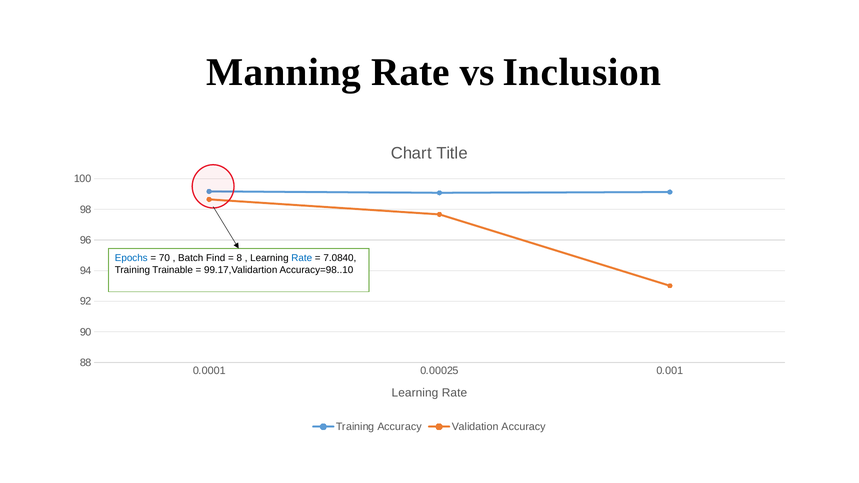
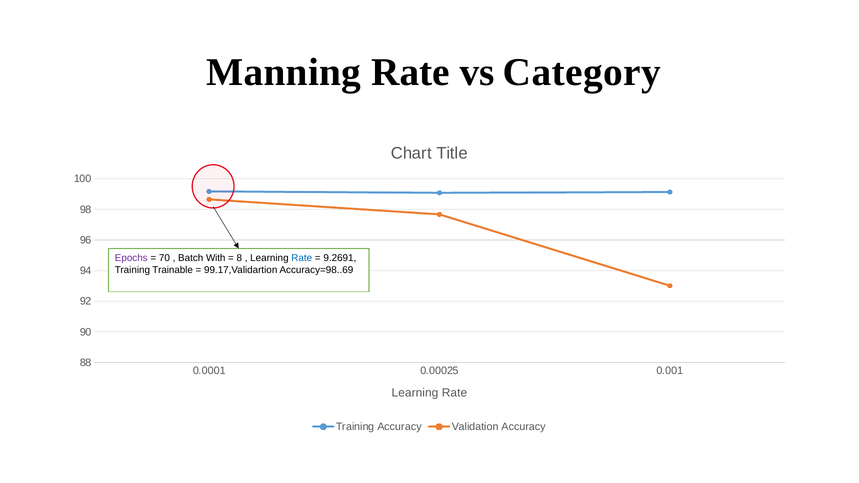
Inclusion: Inclusion -> Category
Epochs colour: blue -> purple
Find: Find -> With
7.0840: 7.0840 -> 9.2691
Accuracy=98..10: Accuracy=98..10 -> Accuracy=98..69
